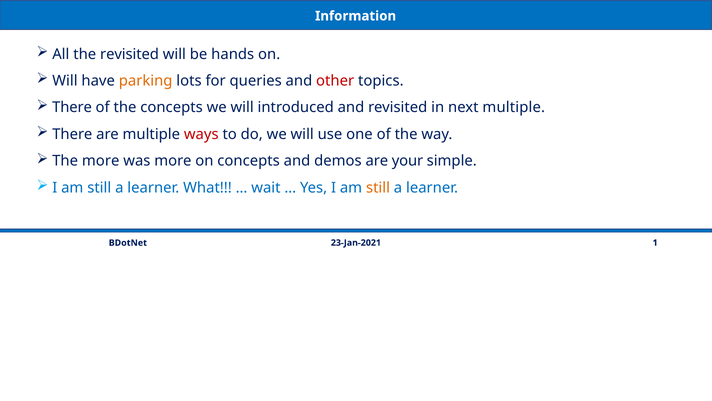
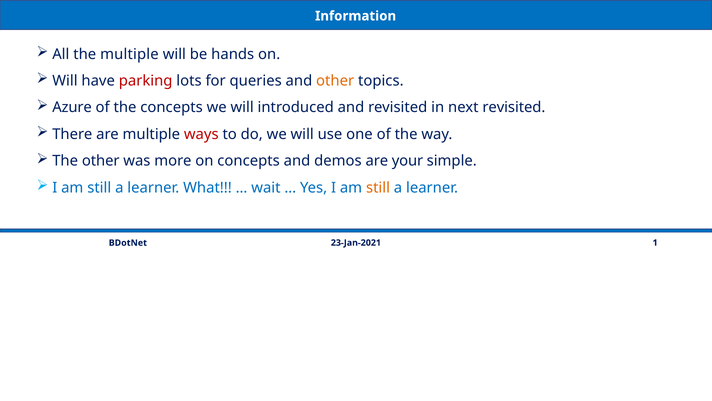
the revisited: revisited -> multiple
parking colour: orange -> red
other at (335, 81) colour: red -> orange
There at (72, 107): There -> Azure
next multiple: multiple -> revisited
The more: more -> other
